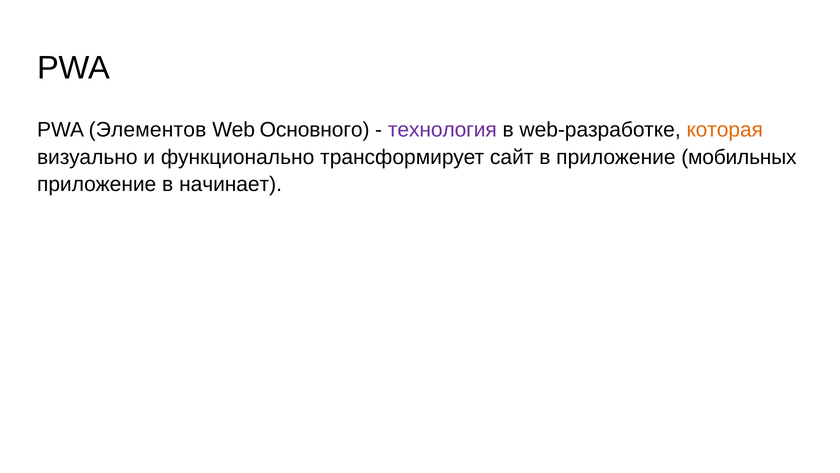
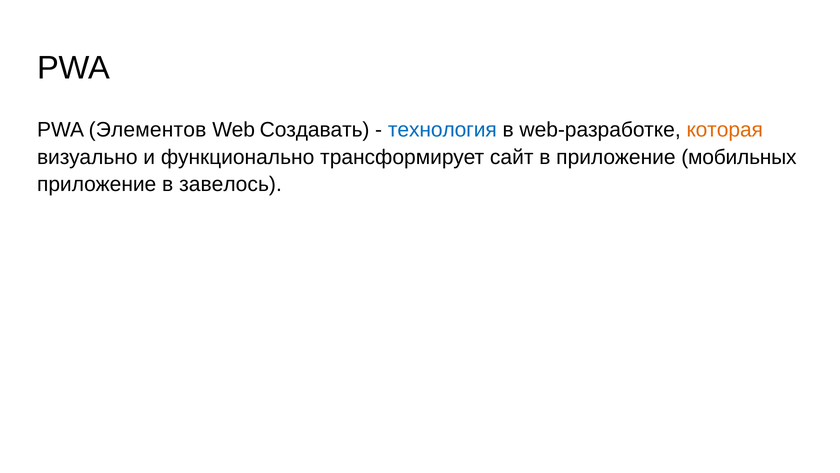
Основного: Основного -> Создавать
технология colour: purple -> blue
начинает: начинает -> завелось
